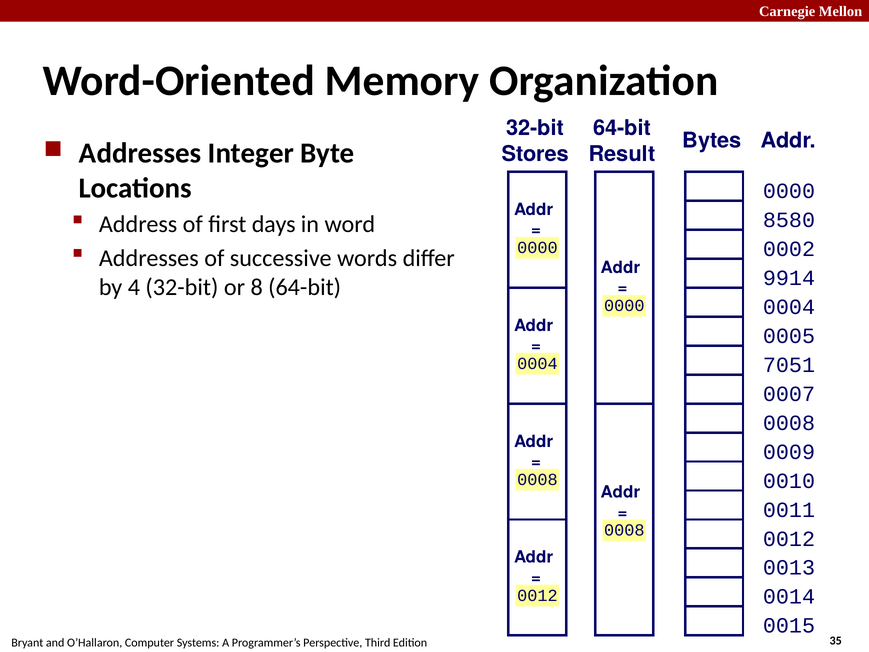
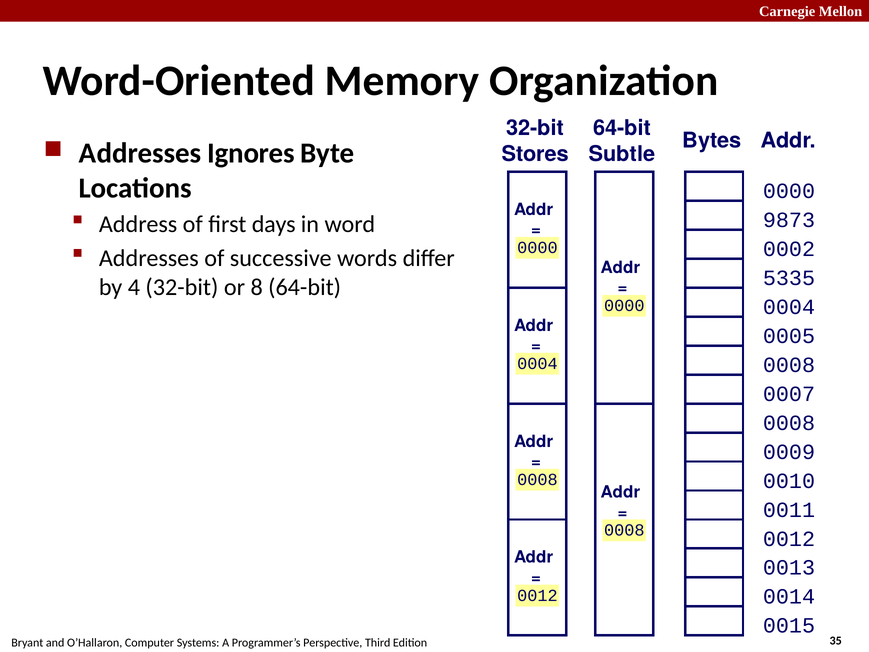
Integer: Integer -> Ignores
Result: Result -> Subtle
8580: 8580 -> 9873
9914: 9914 -> 5335
7051 at (789, 365): 7051 -> 0008
